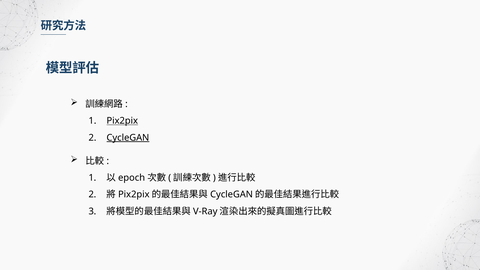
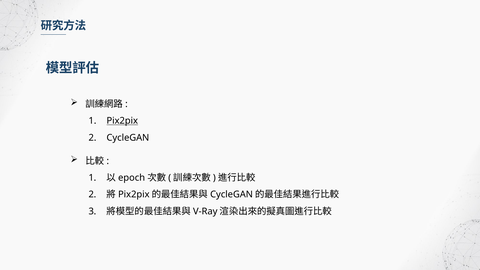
CycleGAN underline: present -> none
